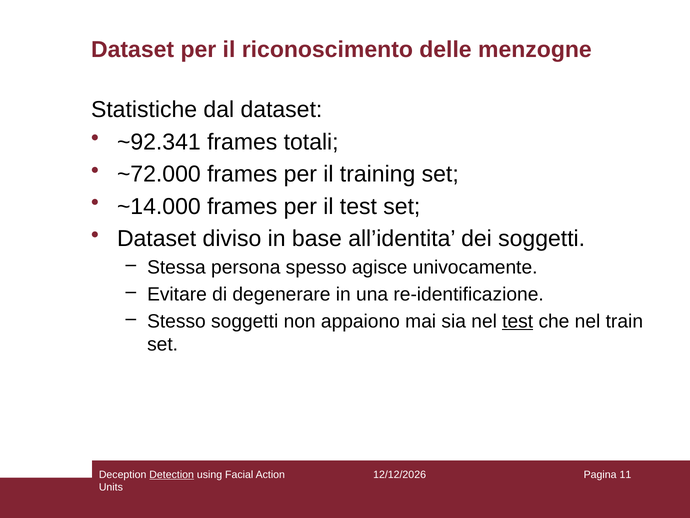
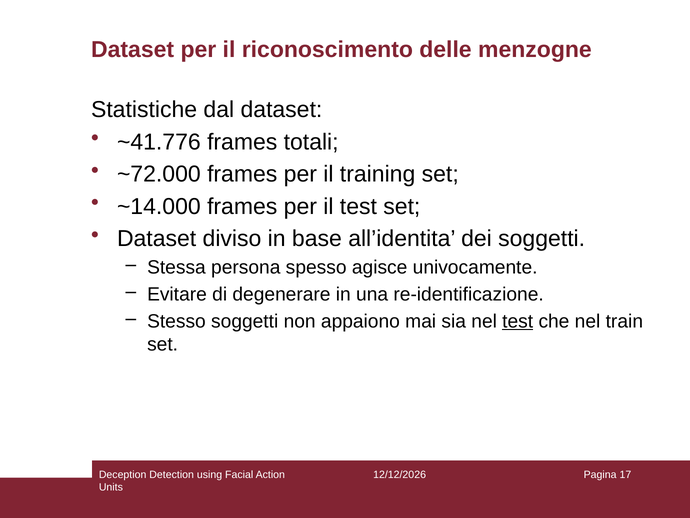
~92.341: ~92.341 -> ~41.776
Detection underline: present -> none
11: 11 -> 17
